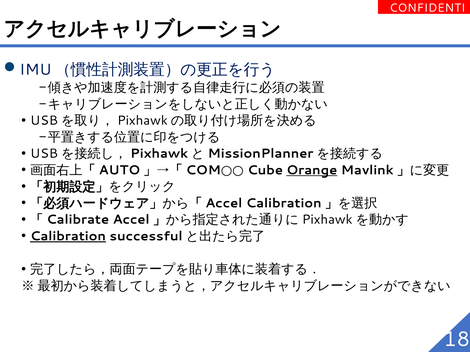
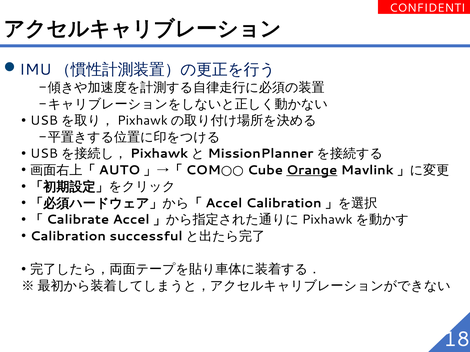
Calibration underline: present -> none
